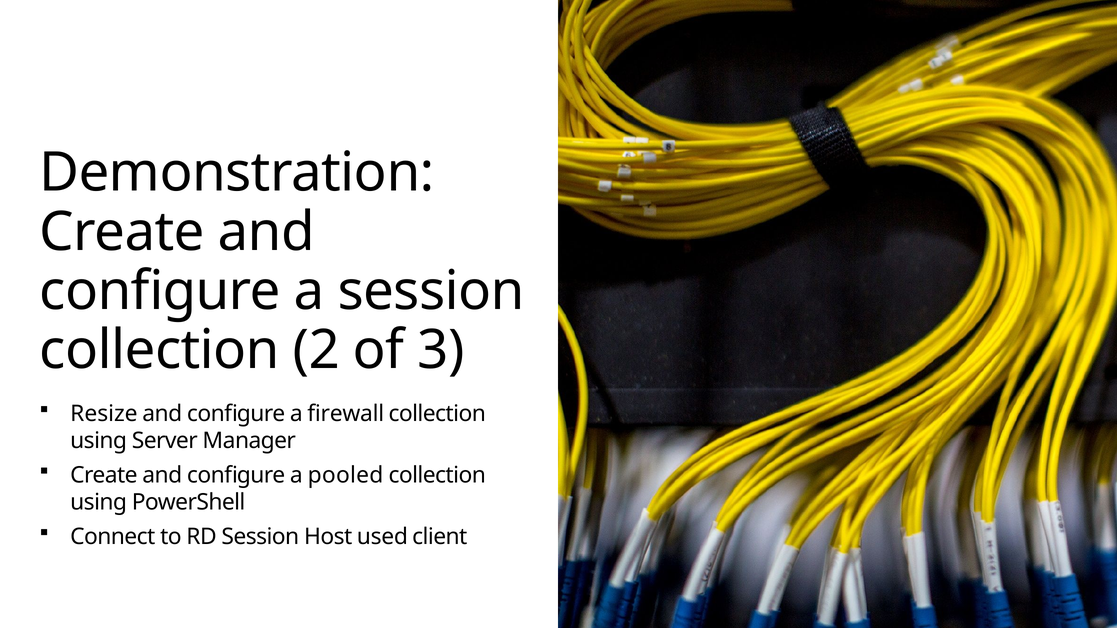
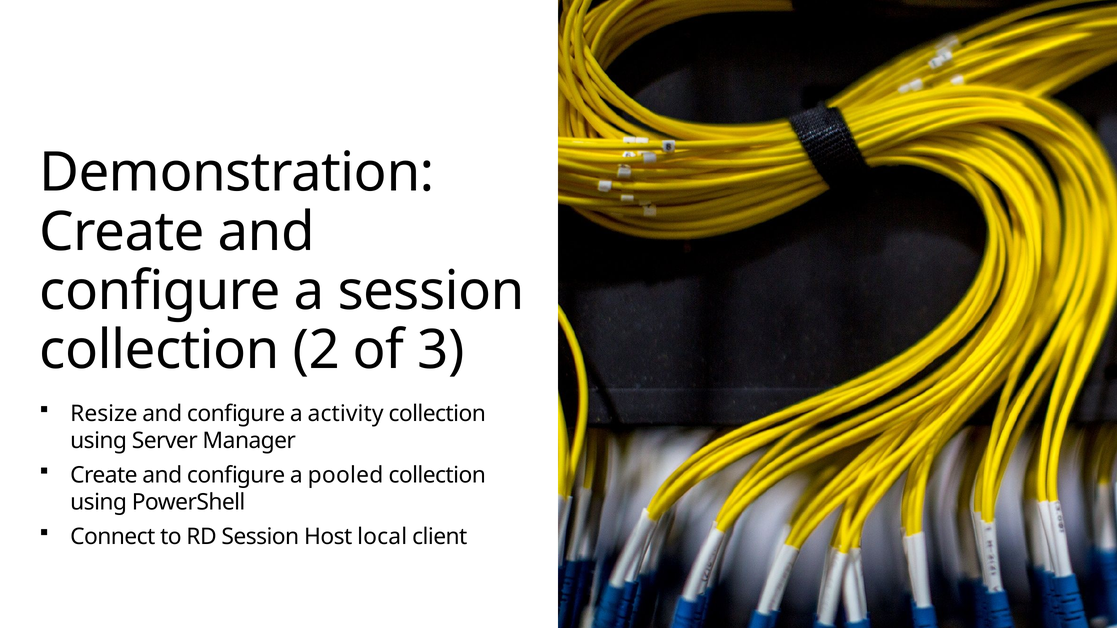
firewall: firewall -> activity
used: used -> local
